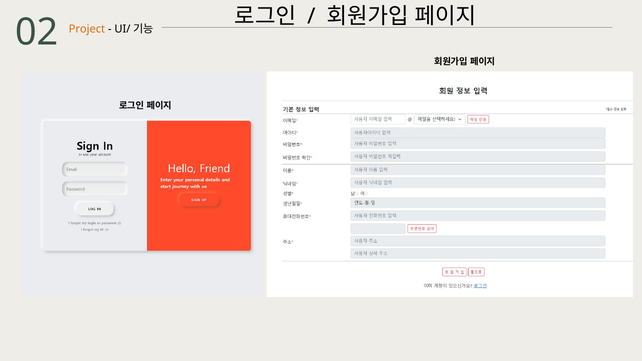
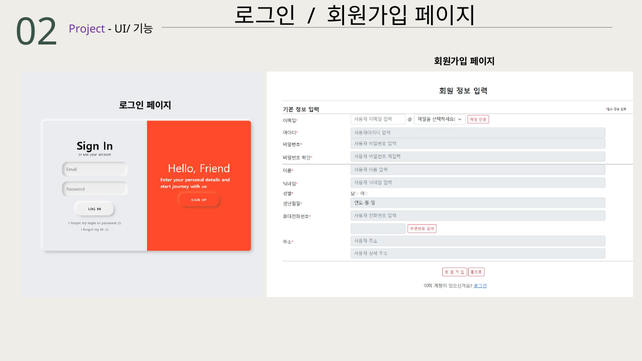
Project colour: orange -> purple
